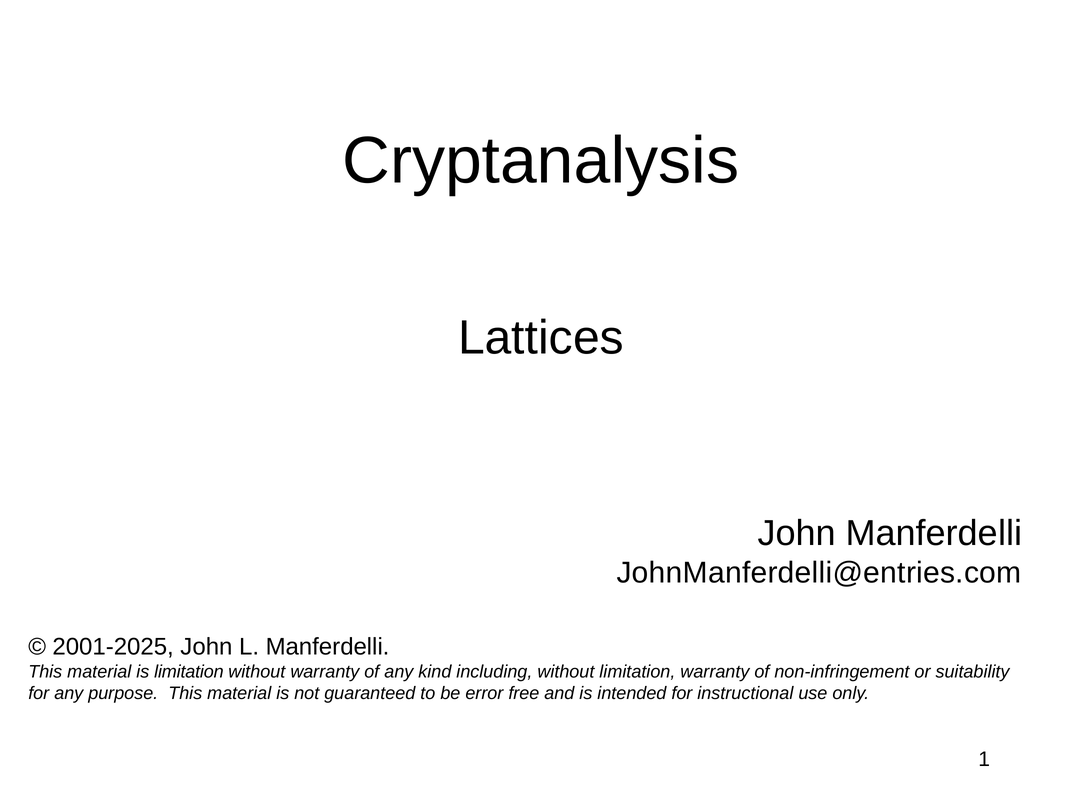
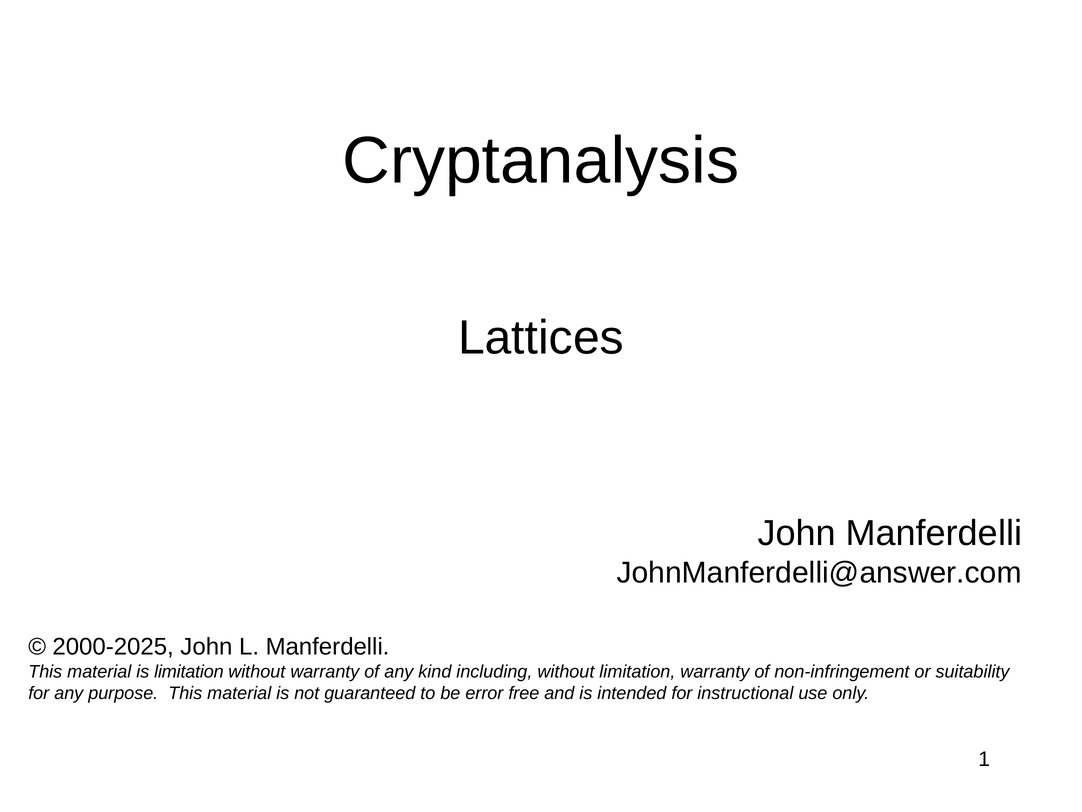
JohnManferdelli@entries.com: JohnManferdelli@entries.com -> JohnManferdelli@answer.com
2001-2025: 2001-2025 -> 2000-2025
